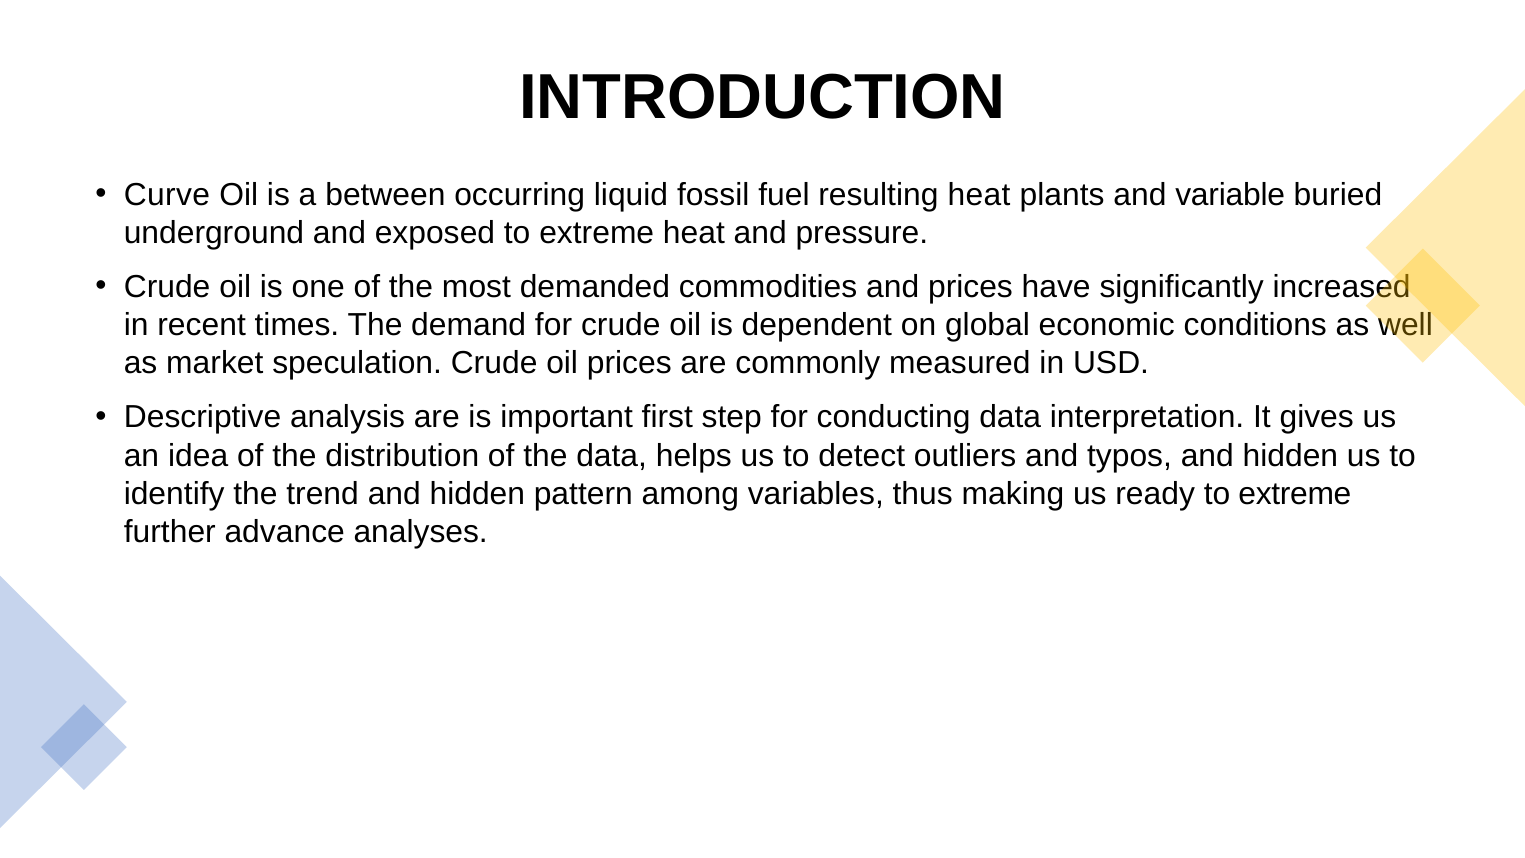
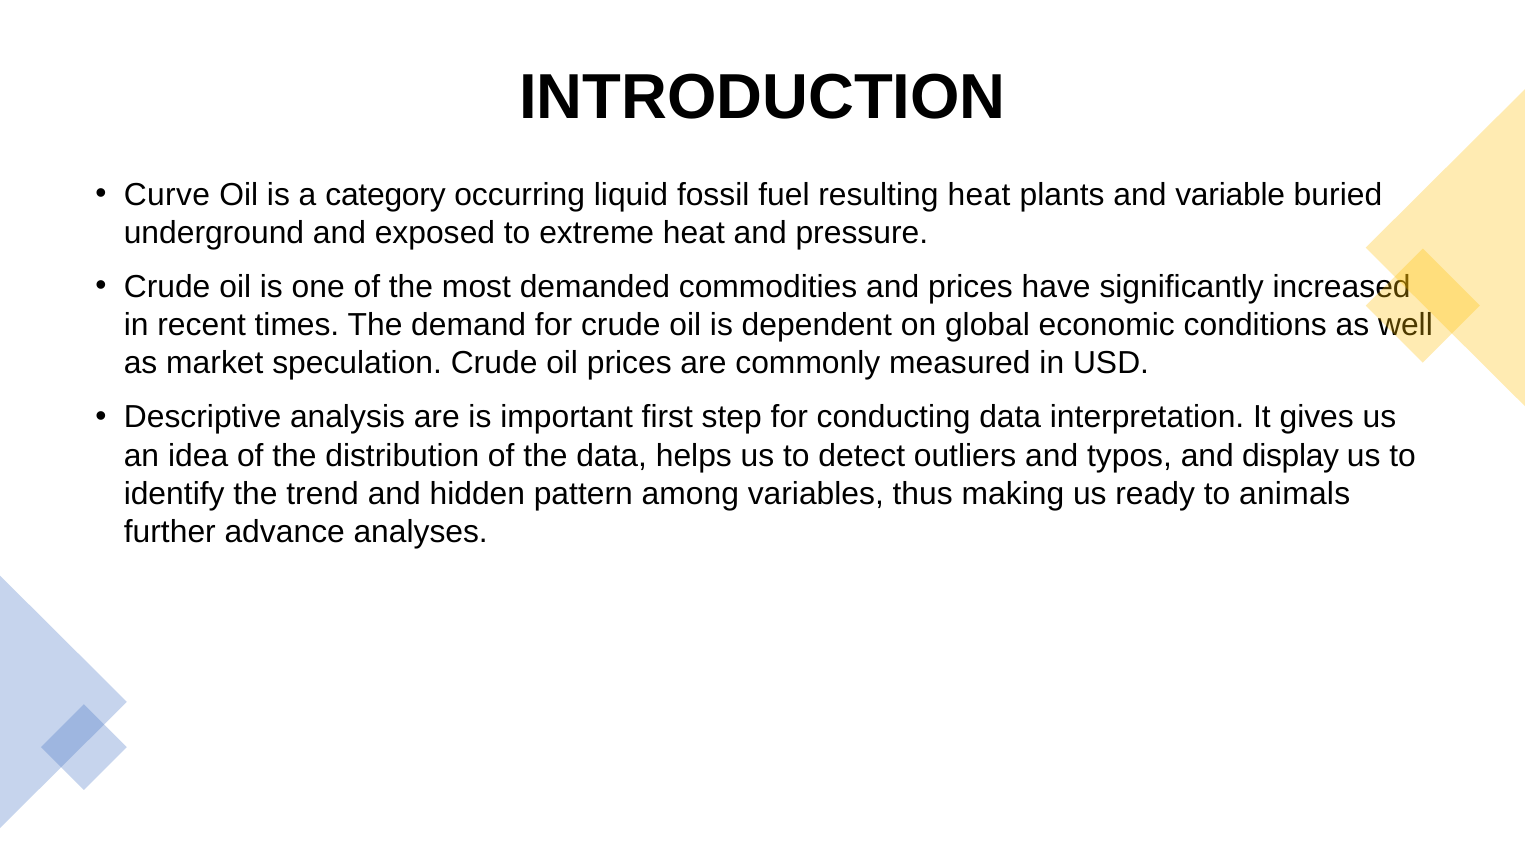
between: between -> category
typos and hidden: hidden -> display
ready to extreme: extreme -> animals
